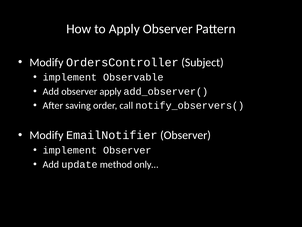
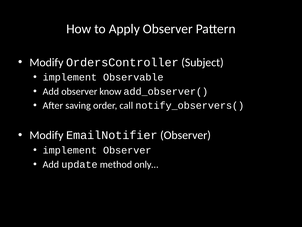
observer apply: apply -> know
